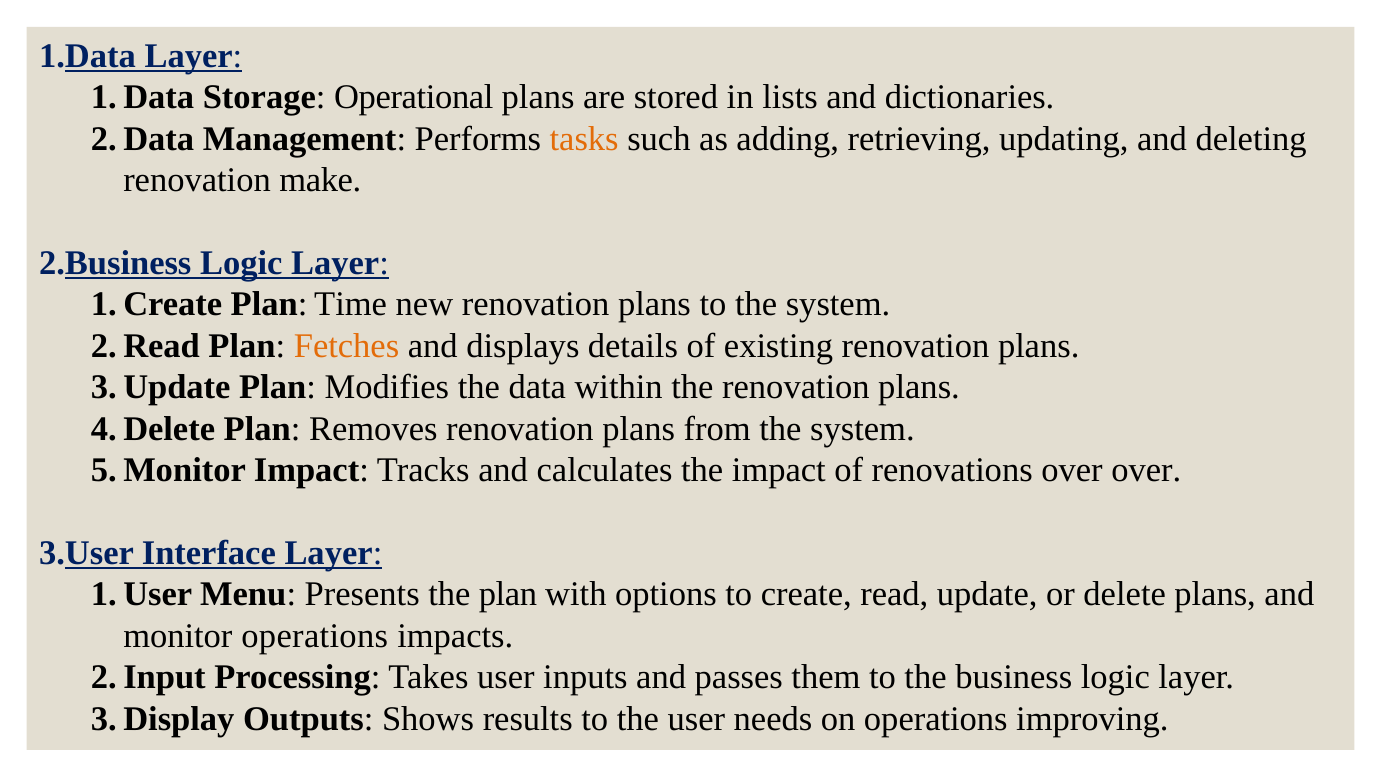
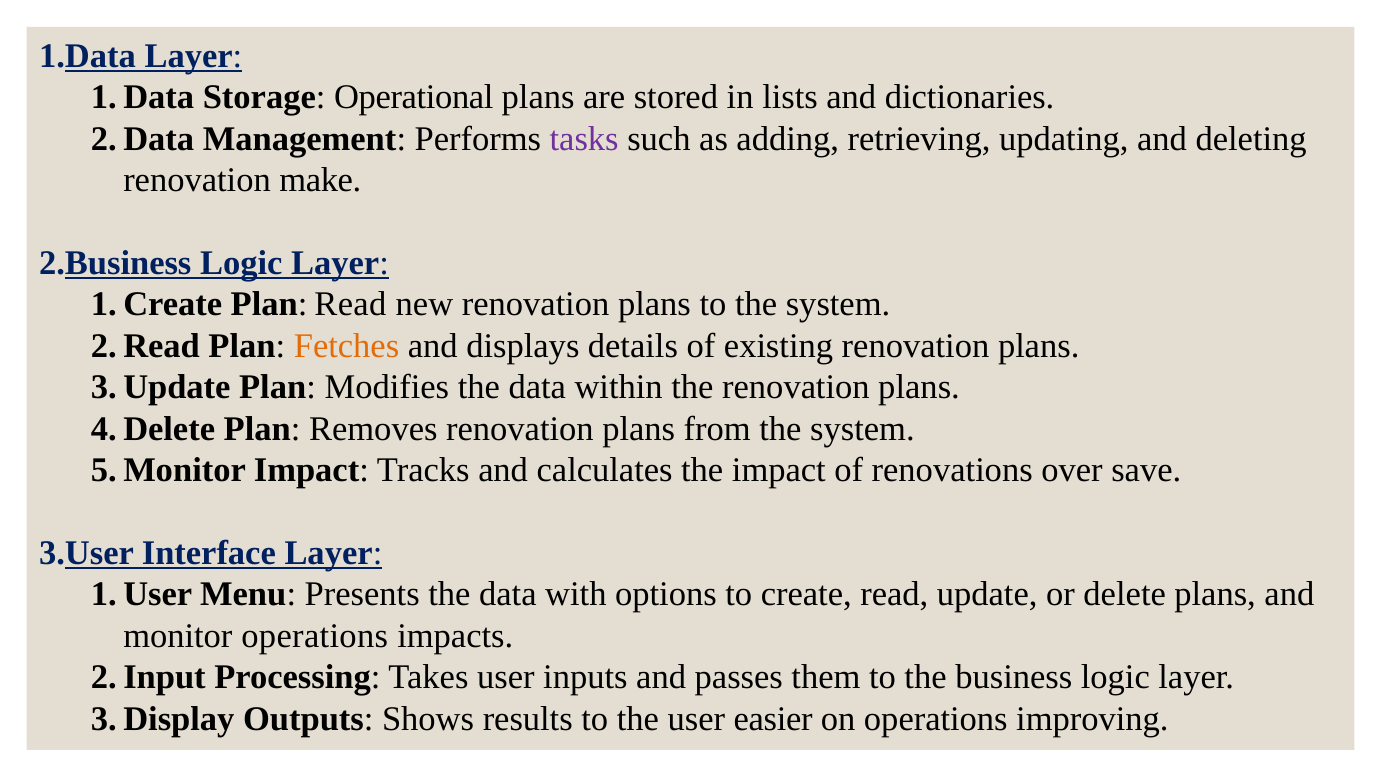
tasks colour: orange -> purple
Plan Time: Time -> Read
over over: over -> save
Presents the plan: plan -> data
needs: needs -> easier
